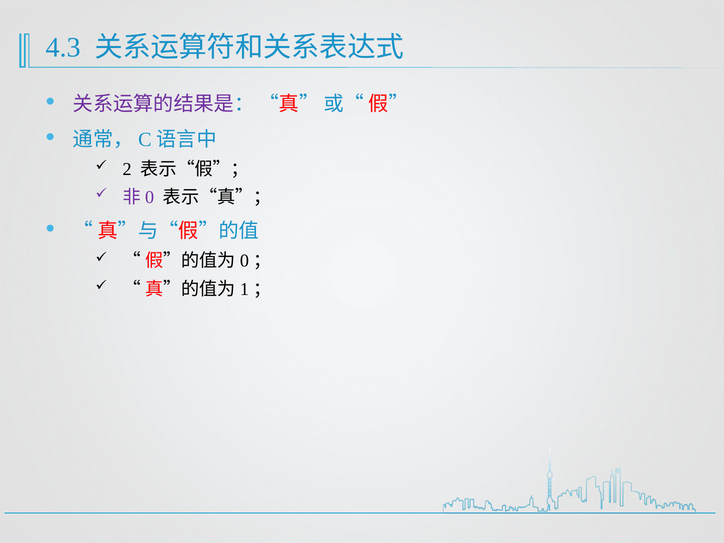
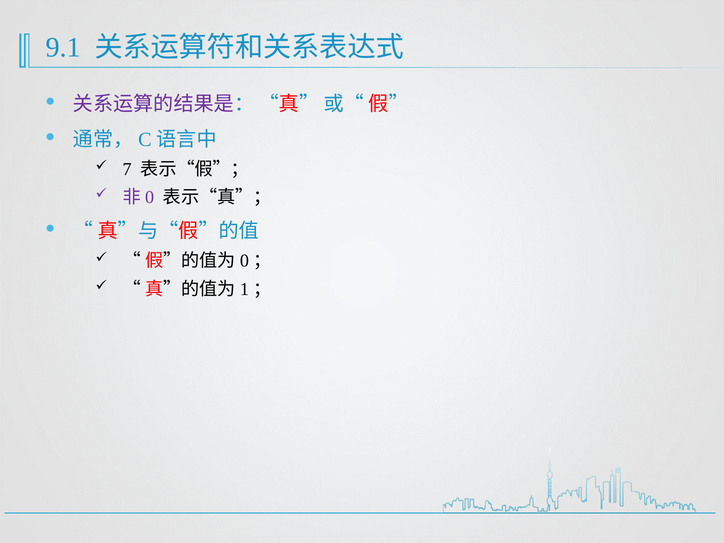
4.3: 4.3 -> 9.1
2: 2 -> 7
